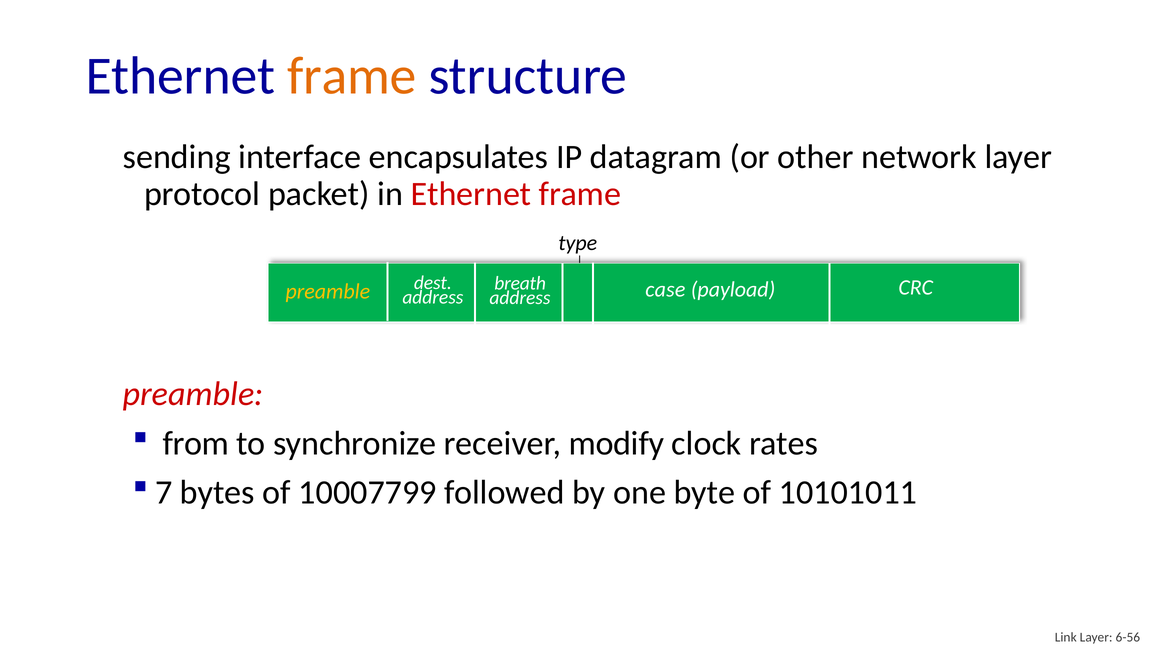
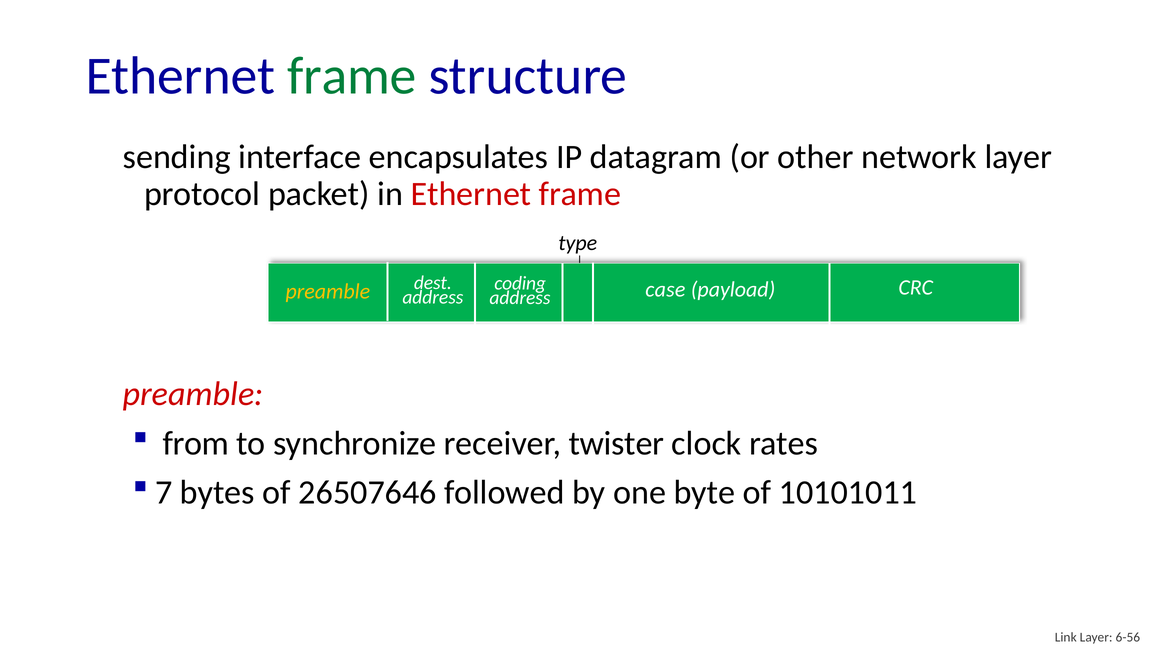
frame at (352, 76) colour: orange -> green
breath: breath -> coding
modify: modify -> twister
10007799: 10007799 -> 26507646
